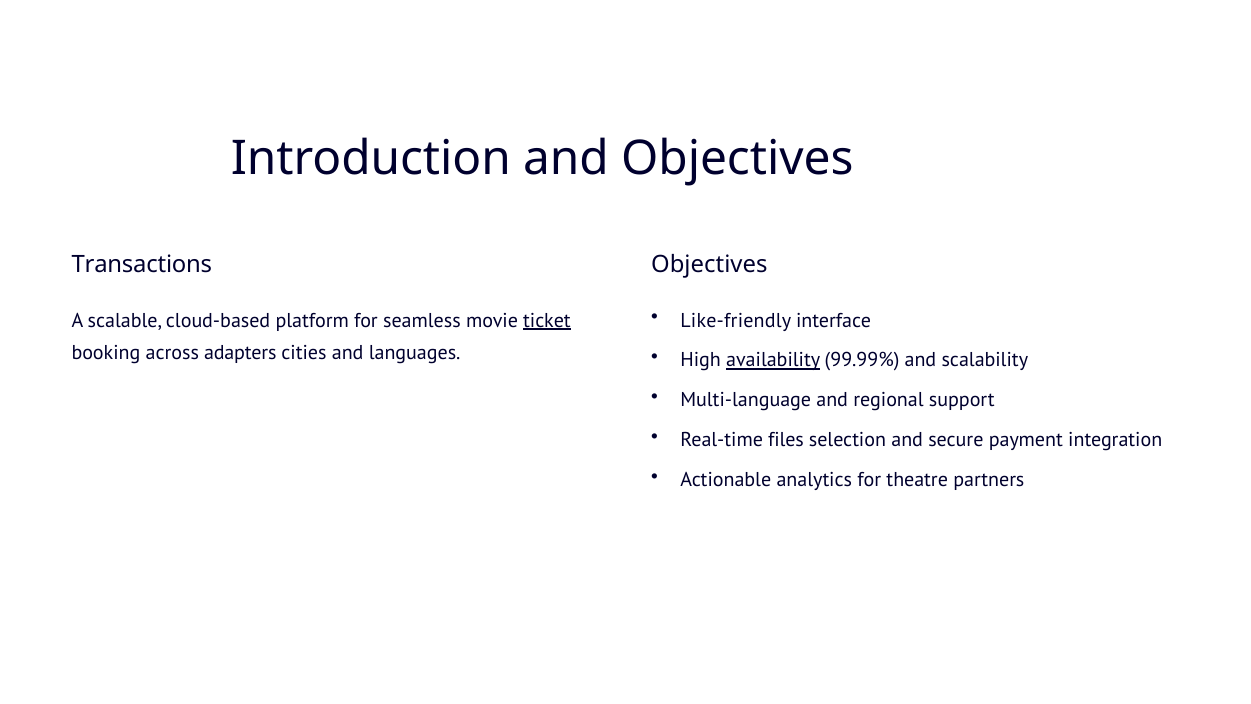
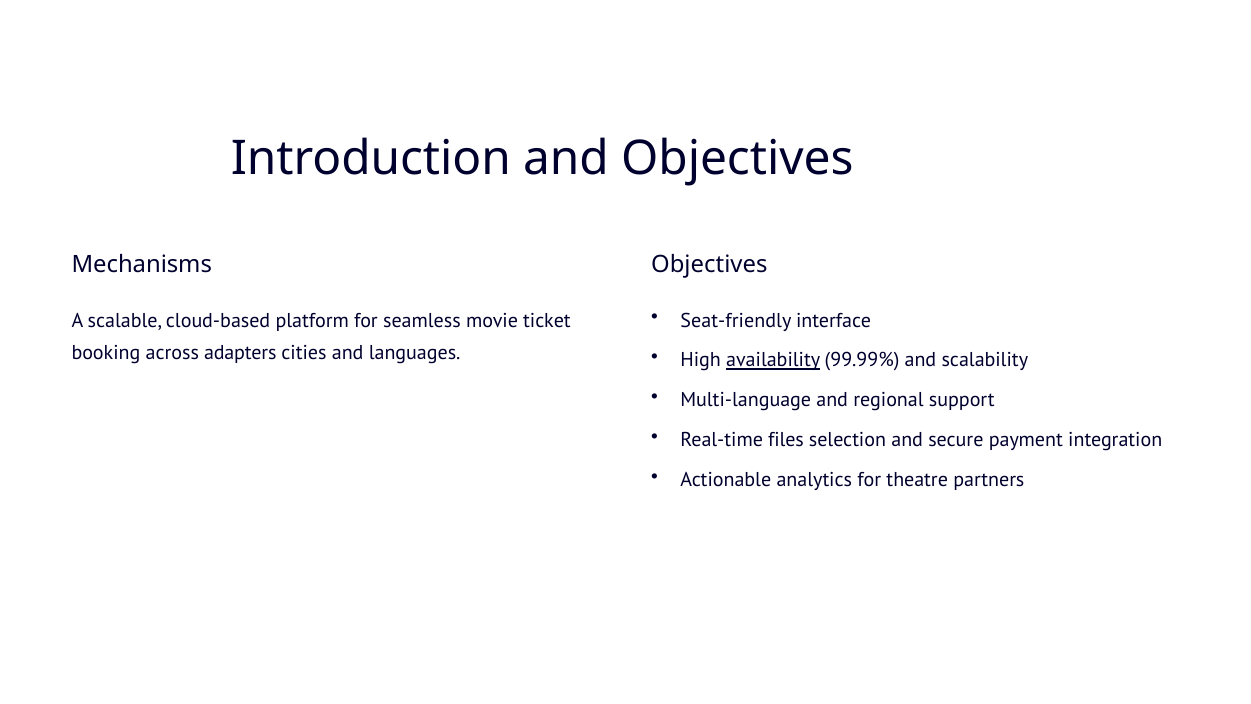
Transactions: Transactions -> Mechanisms
Like-friendly: Like-friendly -> Seat-friendly
ticket underline: present -> none
